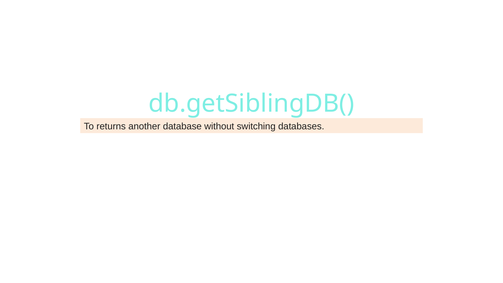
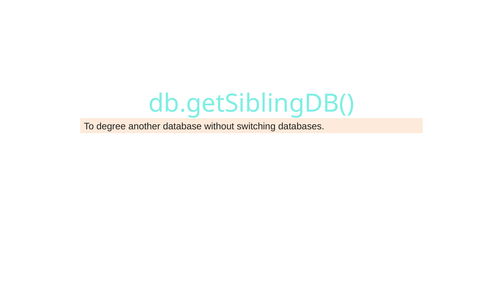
returns: returns -> degree
